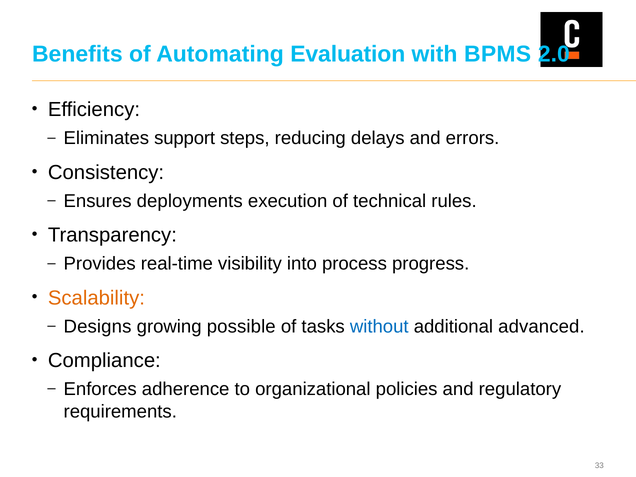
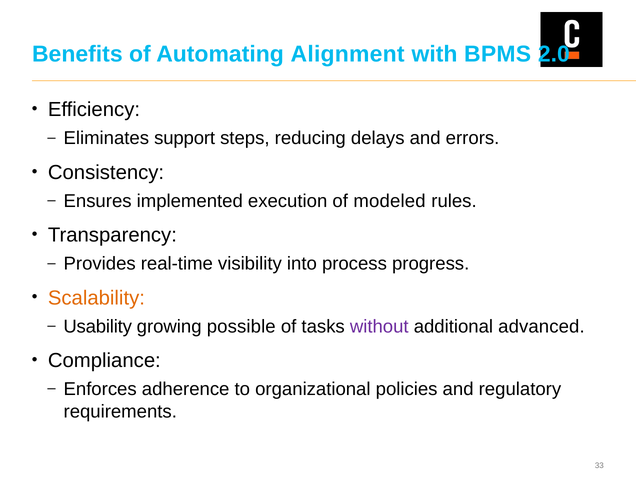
Evaluation: Evaluation -> Alignment
deployments: deployments -> implemented
technical: technical -> modeled
Designs: Designs -> Usability
without colour: blue -> purple
